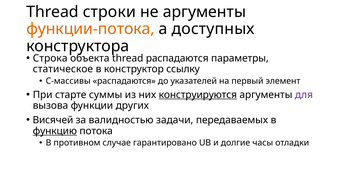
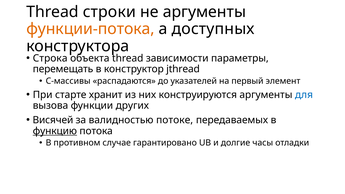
thread распадаются: распадаются -> зависимости
статическое: статическое -> перемещать
ссылку: ссылку -> jthread
суммы: суммы -> хранит
конструируются underline: present -> none
для colour: purple -> blue
задачи: задачи -> потоке
